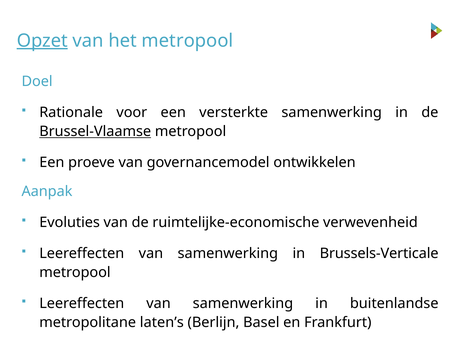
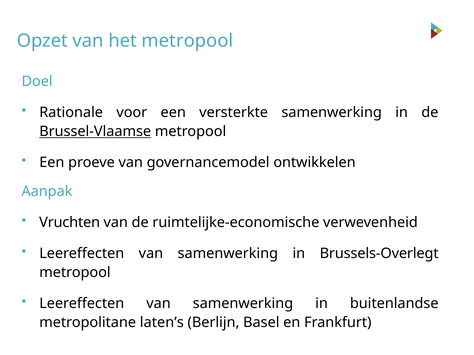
Opzet underline: present -> none
Evoluties: Evoluties -> Vruchten
Brussels-Verticale: Brussels-Verticale -> Brussels-Overlegt
